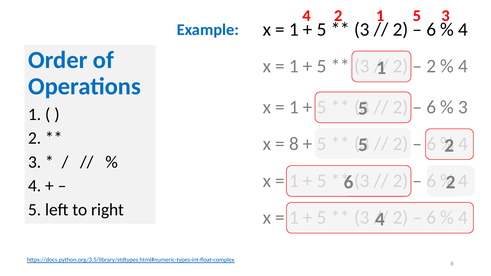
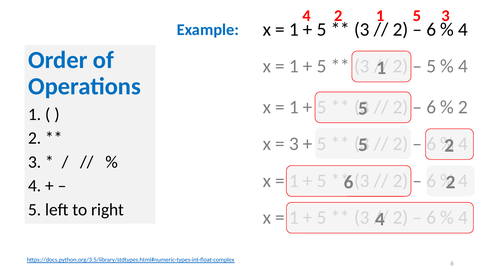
2 at (431, 66): 2 -> 5
3 at (463, 107): 3 -> 2
8 at (294, 144): 8 -> 3
